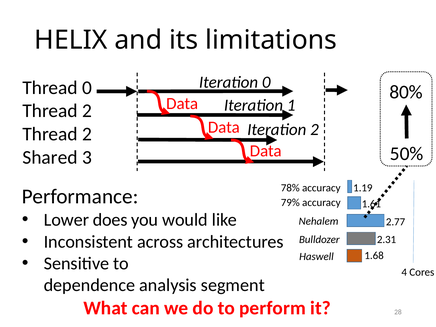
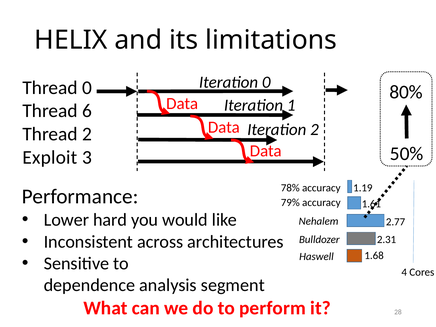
2 at (87, 111): 2 -> 6
Shared: Shared -> Exploit
does: does -> hard
